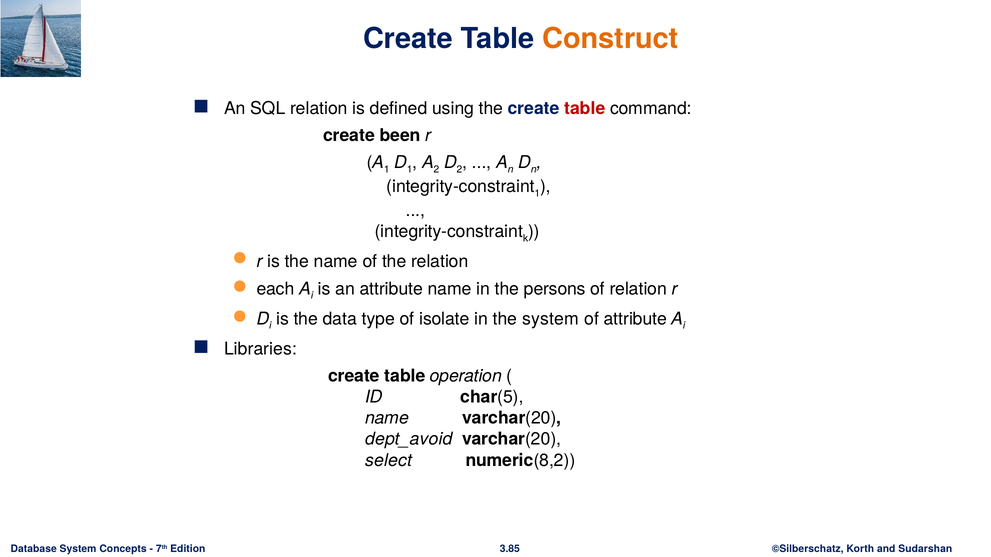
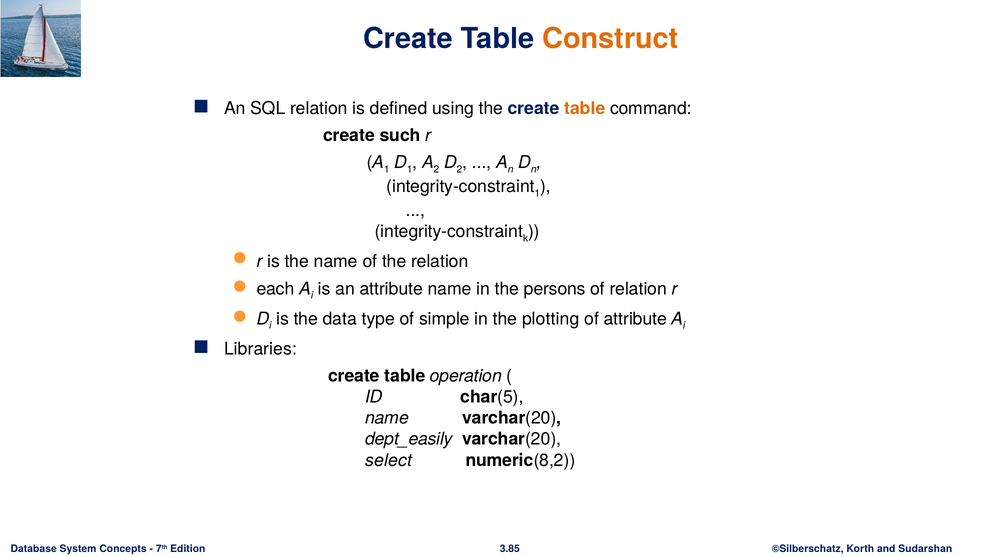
table at (585, 108) colour: red -> orange
been: been -> such
isolate: isolate -> simple
the system: system -> plotting
dept_avoid: dept_avoid -> dept_easily
